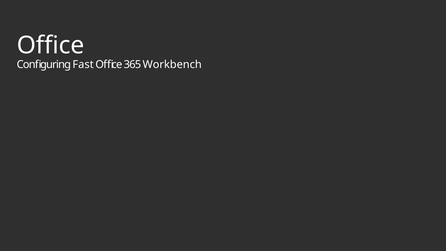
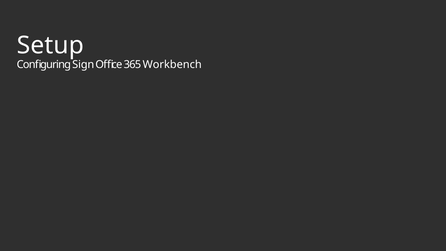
Office at (51, 45): Office -> Setup
Fast: Fast -> Sign
